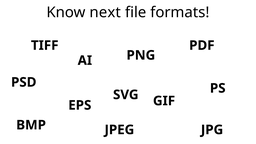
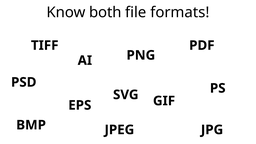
next: next -> both
